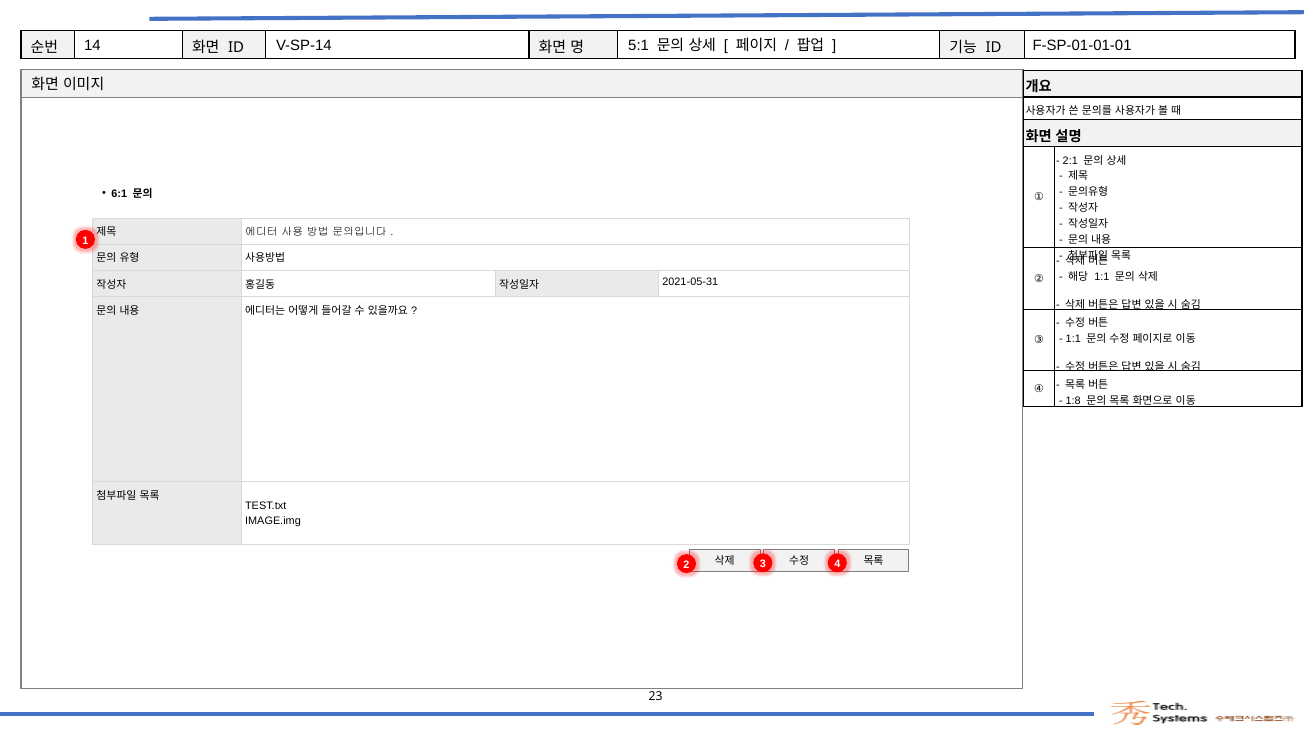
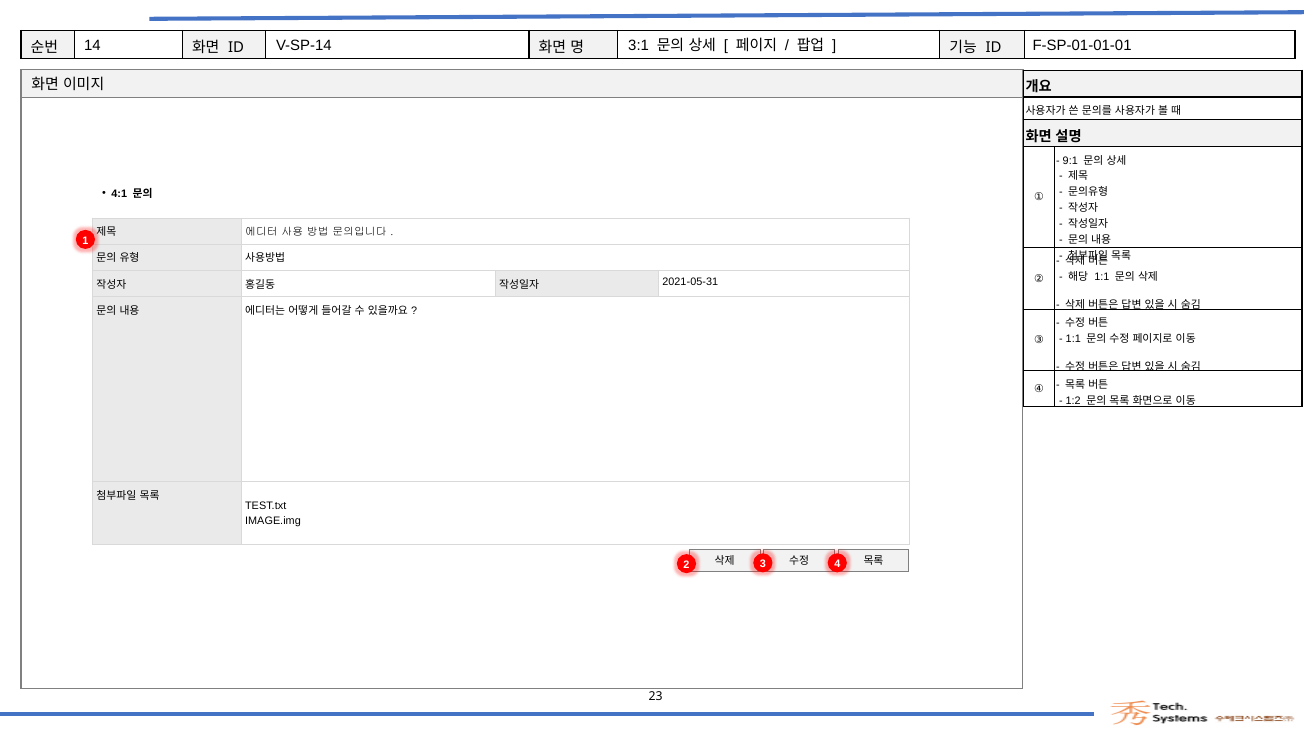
5:1: 5:1 -> 3:1
2:1: 2:1 -> 9:1
6:1: 6:1 -> 4:1
1:8: 1:8 -> 1:2
